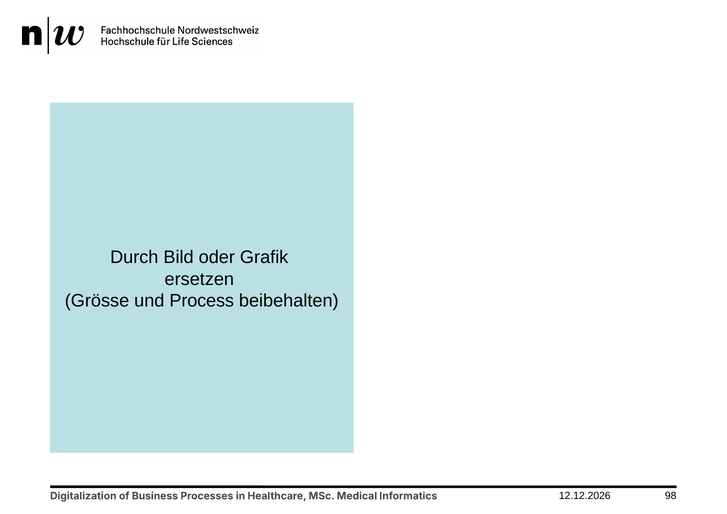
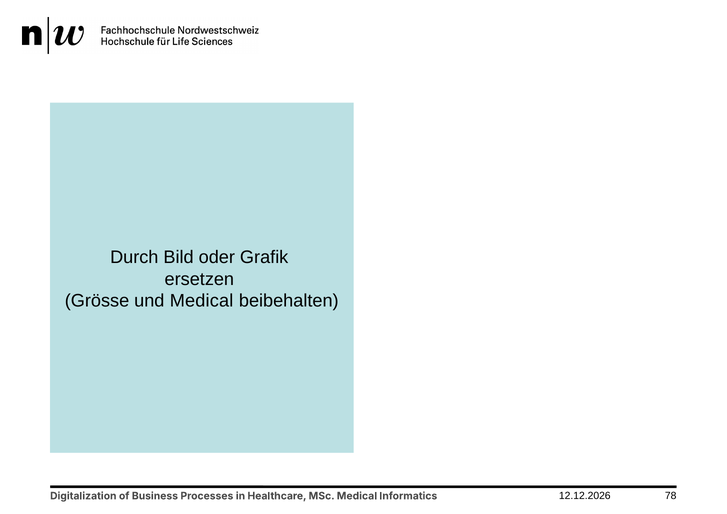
und Process: Process -> Medical
98: 98 -> 78
